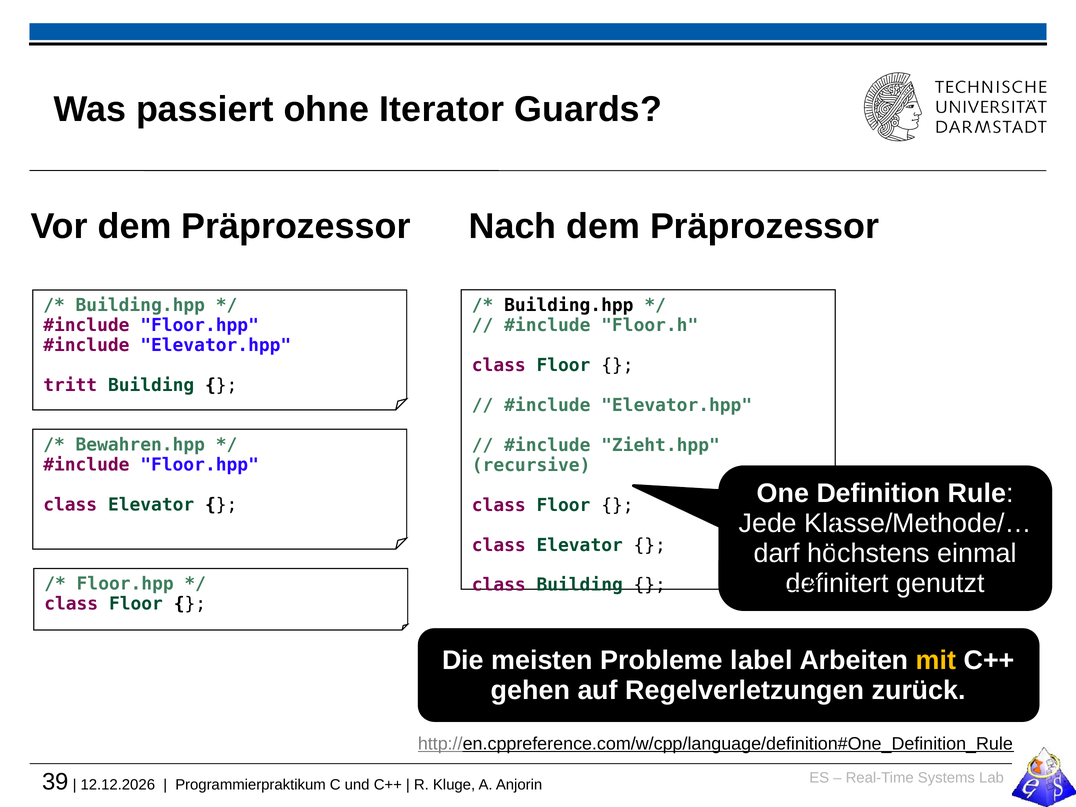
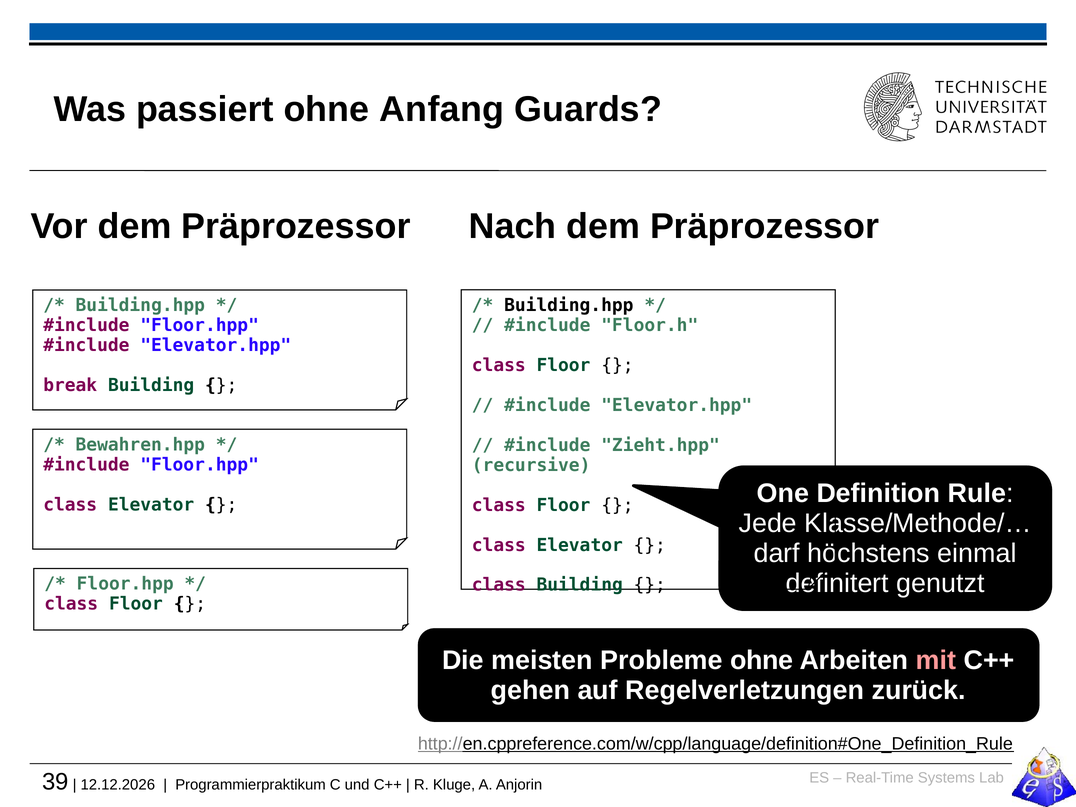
Iterator: Iterator -> Anfang
tritt: tritt -> break
Probleme label: label -> ohne
mit colour: yellow -> pink
